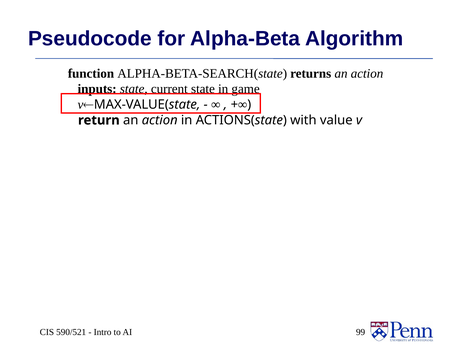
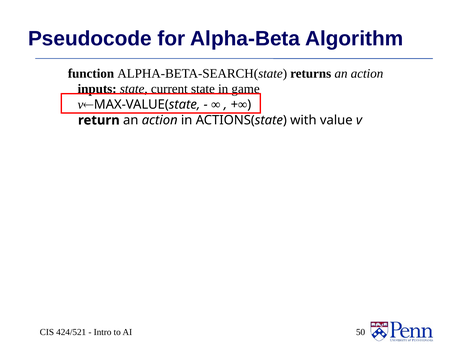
590/521: 590/521 -> 424/521
99: 99 -> 50
